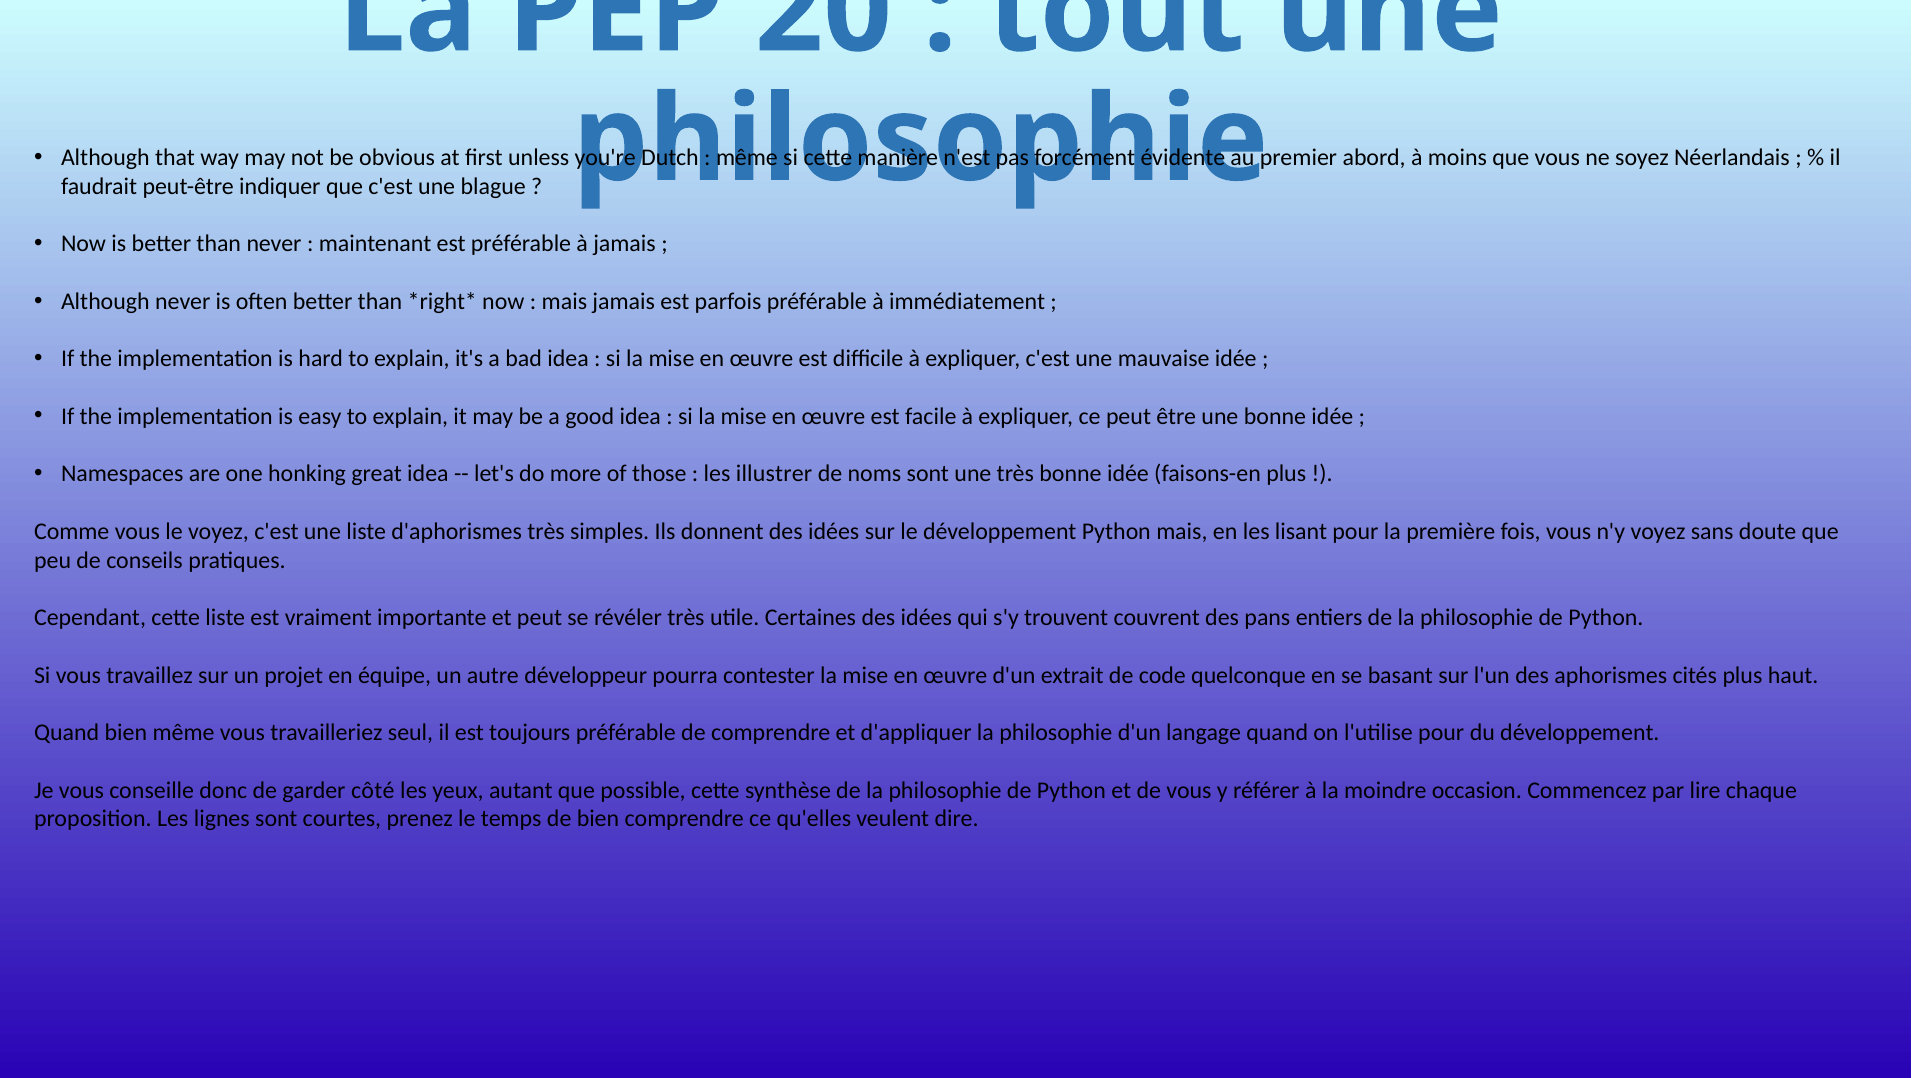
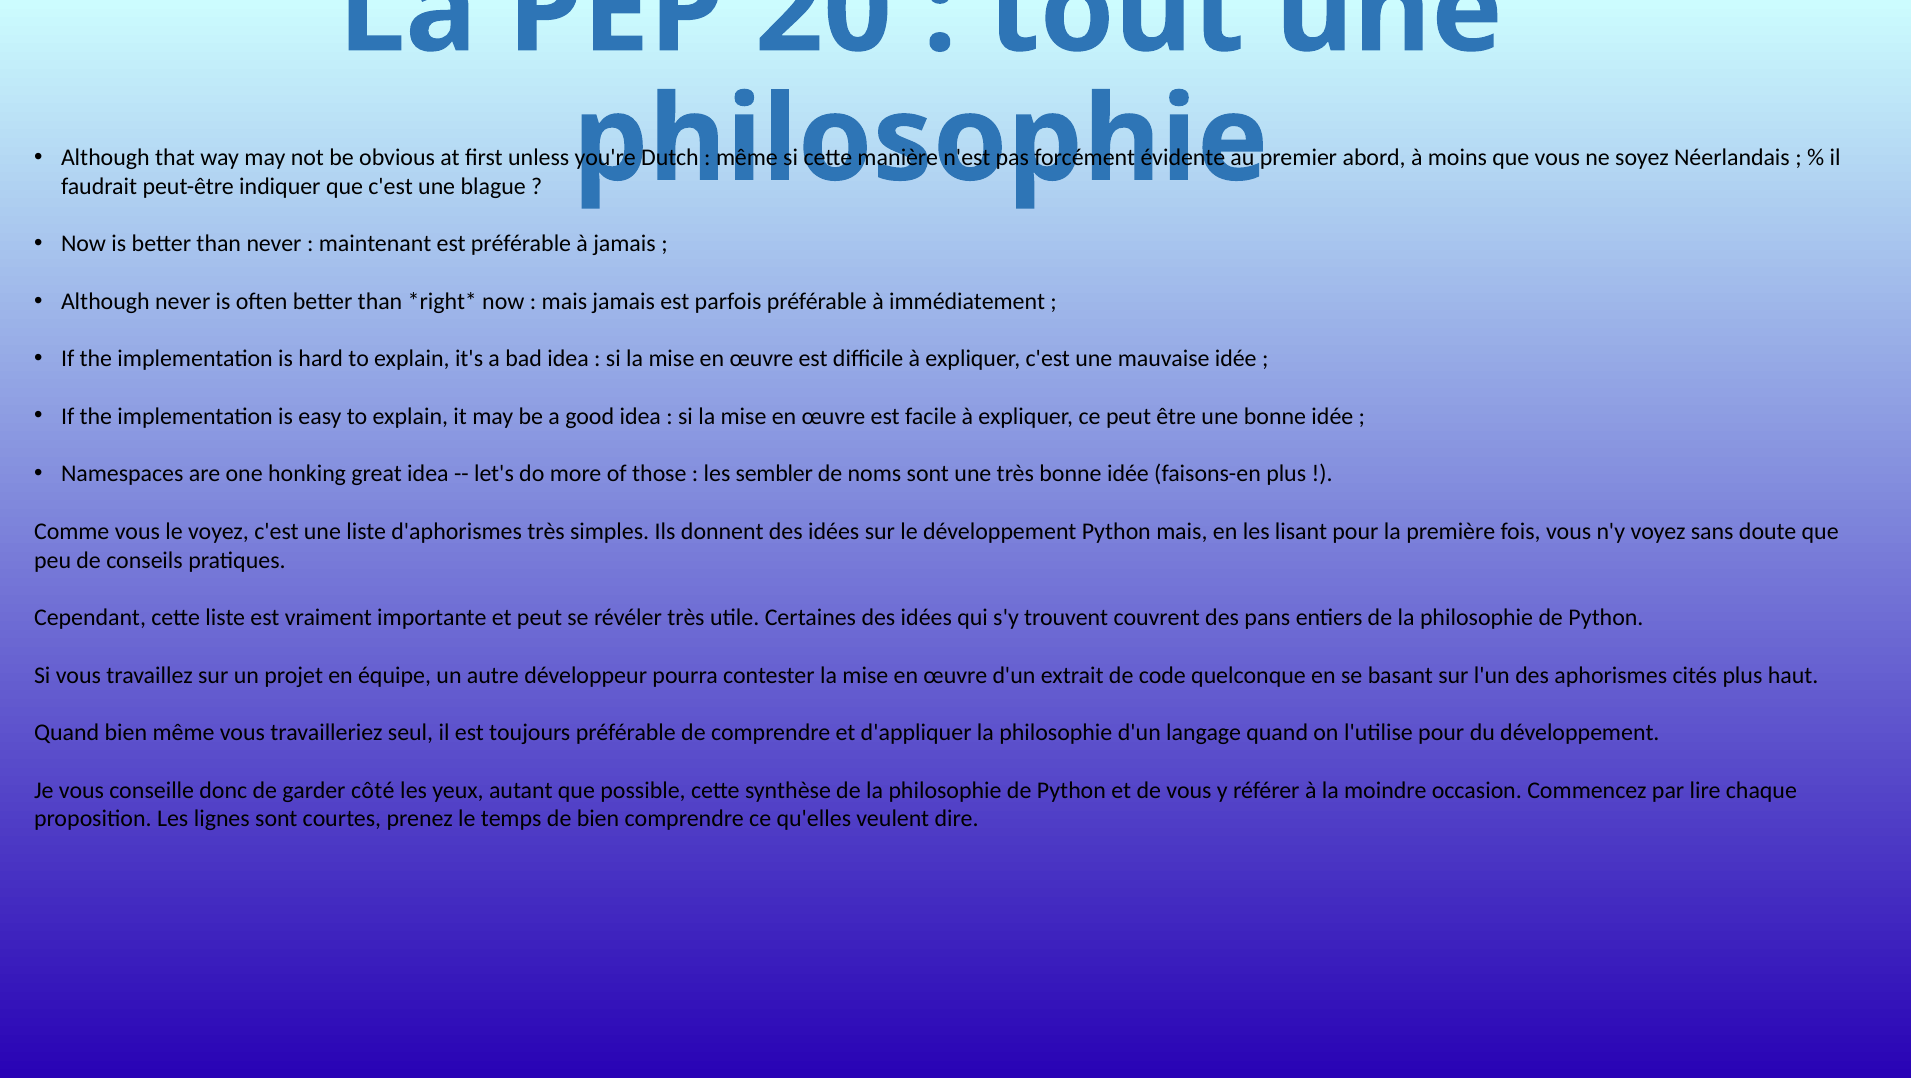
illustrer: illustrer -> sembler
